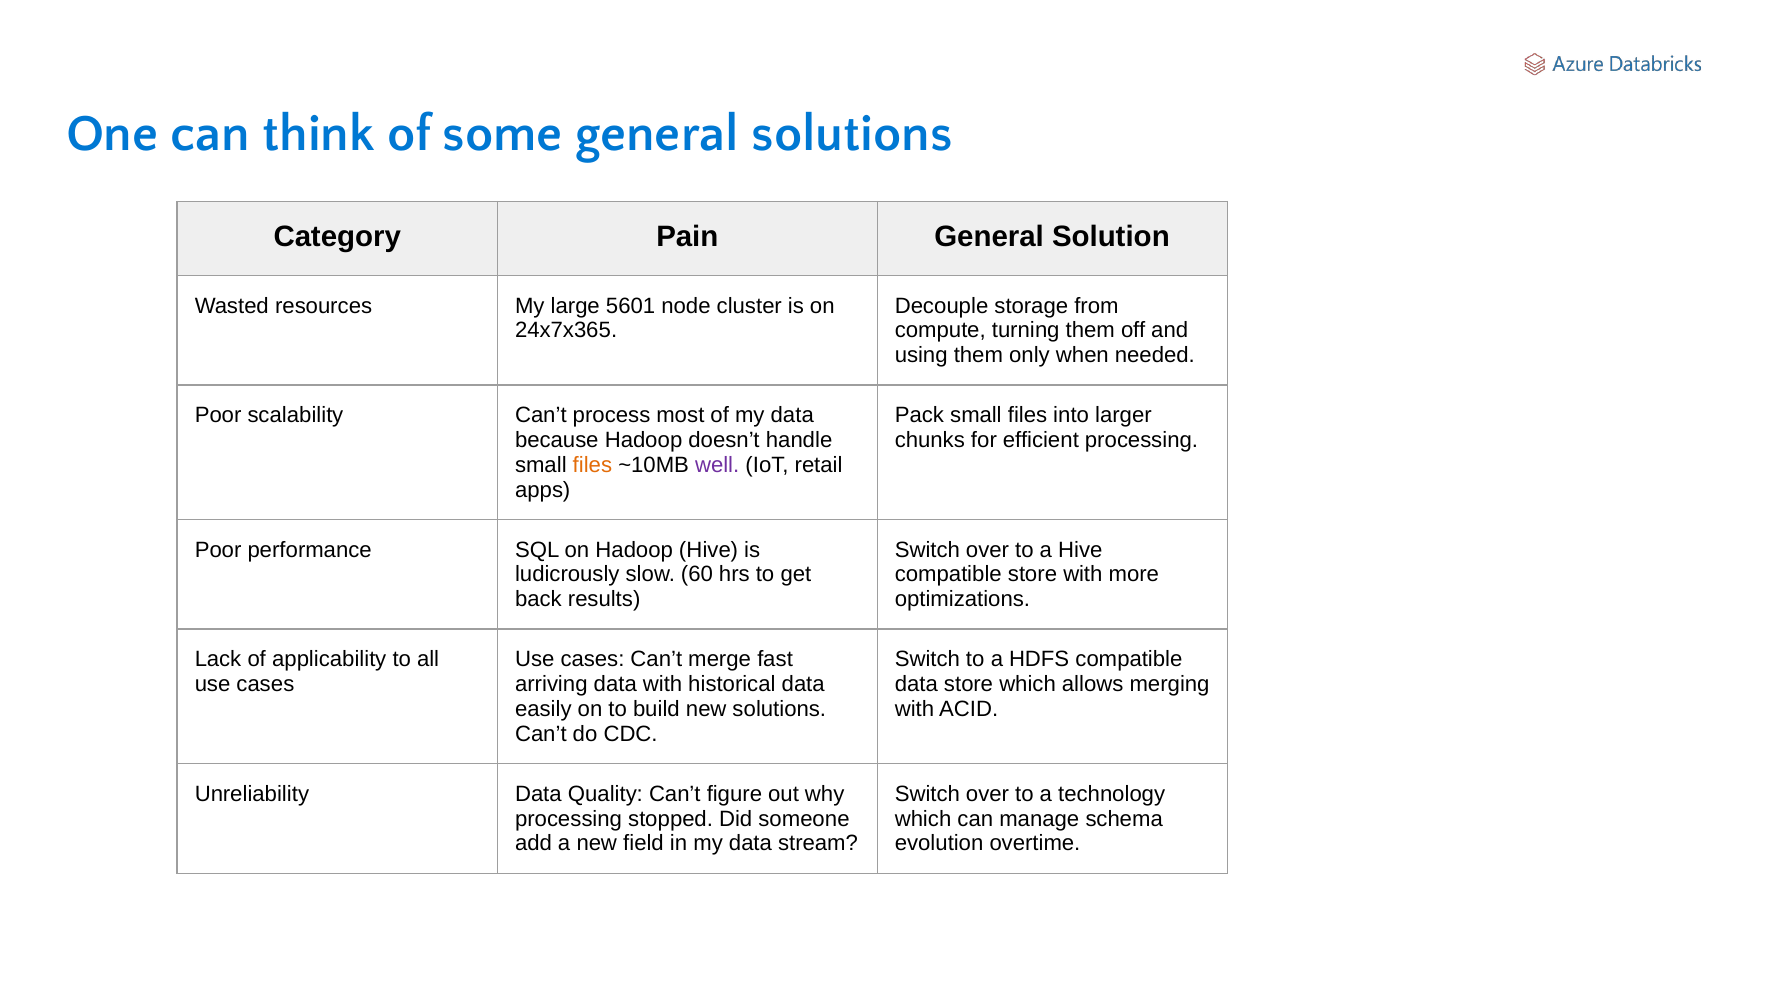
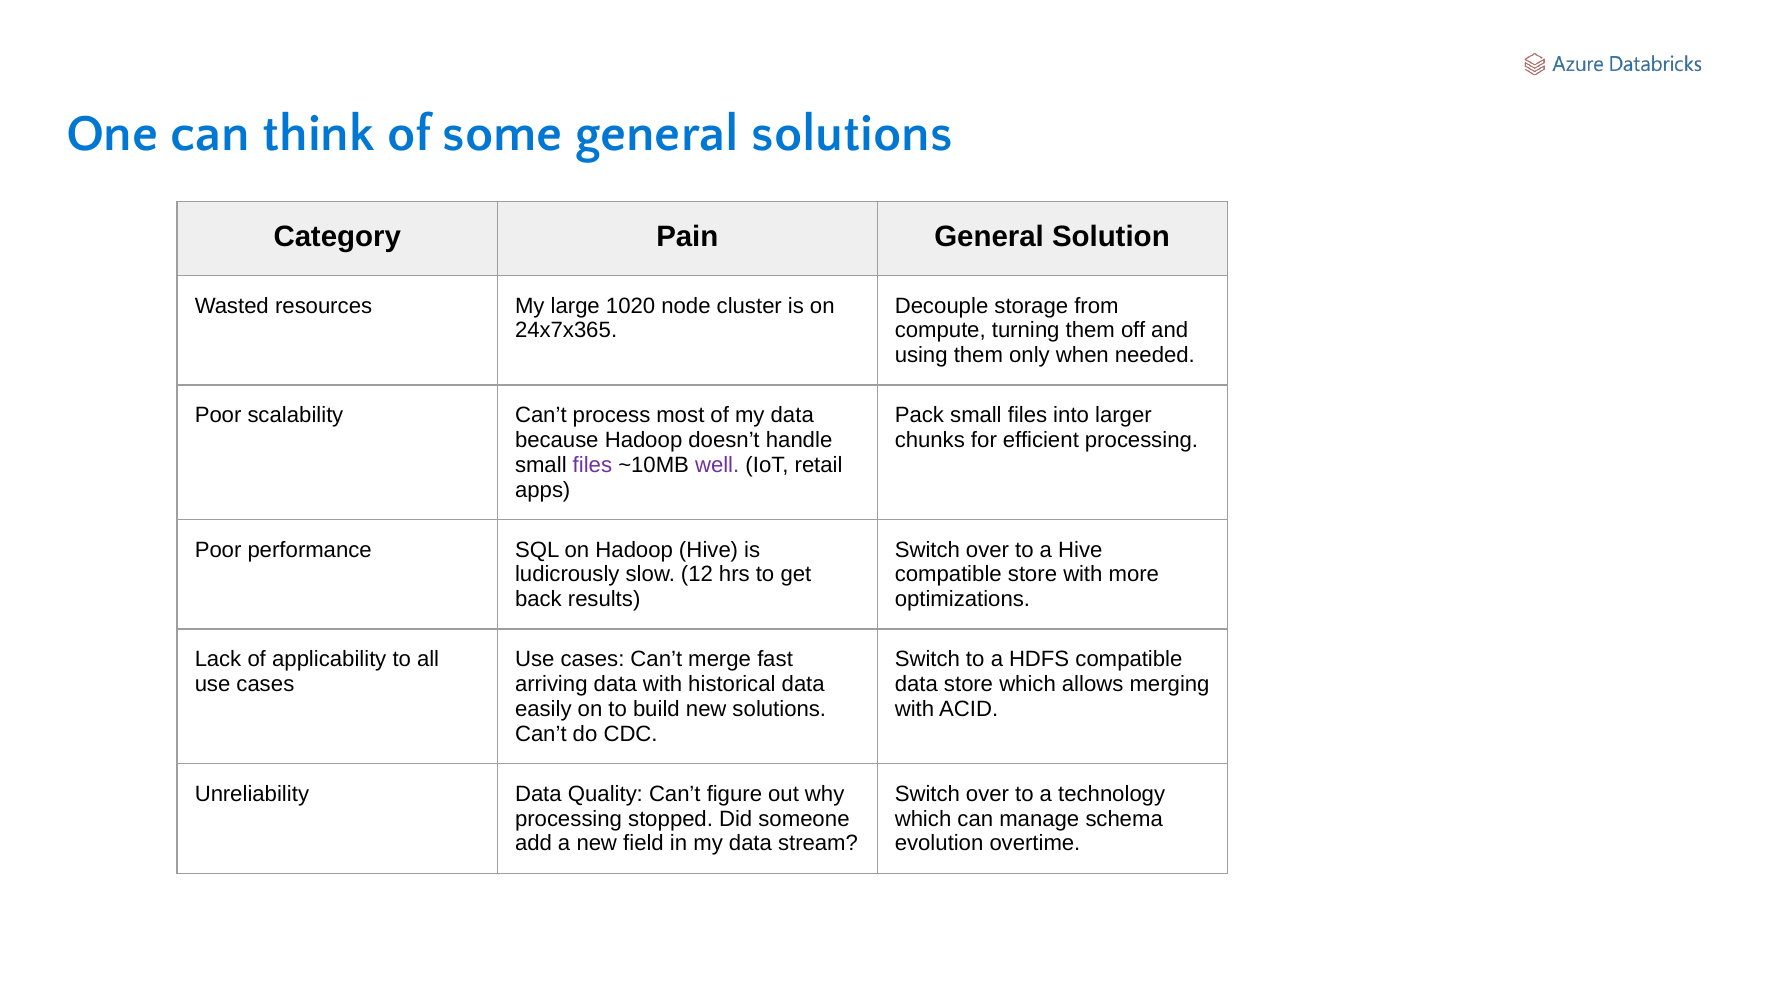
5601: 5601 -> 1020
files at (592, 465) colour: orange -> purple
60: 60 -> 12
